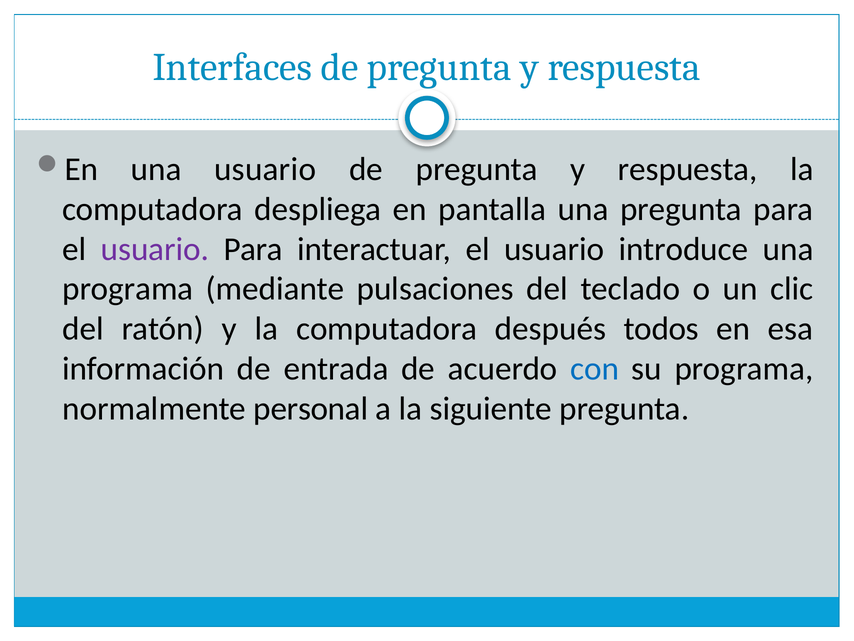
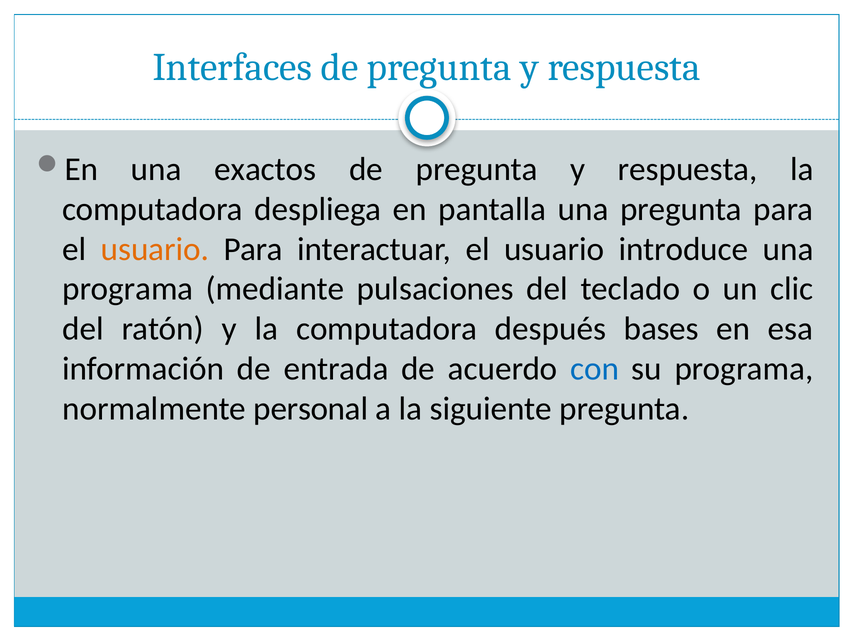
una usuario: usuario -> exactos
usuario at (155, 249) colour: purple -> orange
todos: todos -> bases
